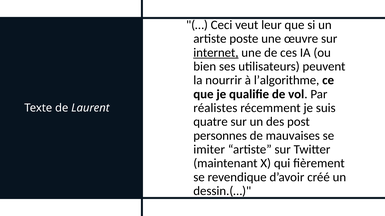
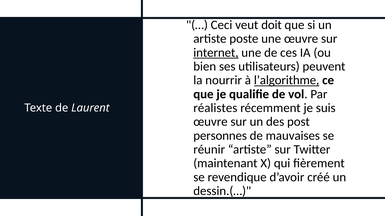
leur: leur -> doit
l’algorithme underline: none -> present
quatre at (211, 122): quatre -> œuvre
imiter: imiter -> réunir
